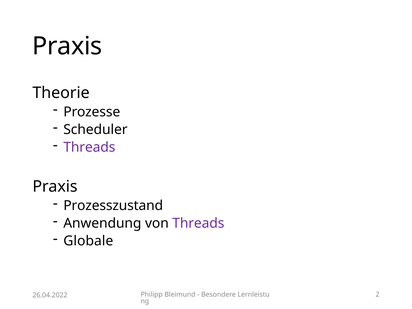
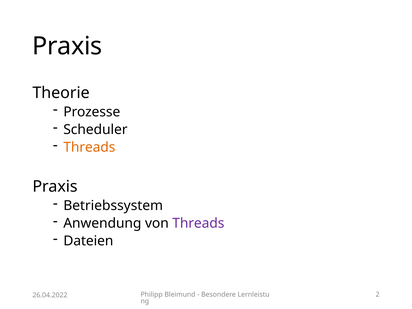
Threads at (89, 147) colour: purple -> orange
Prozesszustand: Prozesszustand -> Betriebssystem
Globale: Globale -> Dateien
